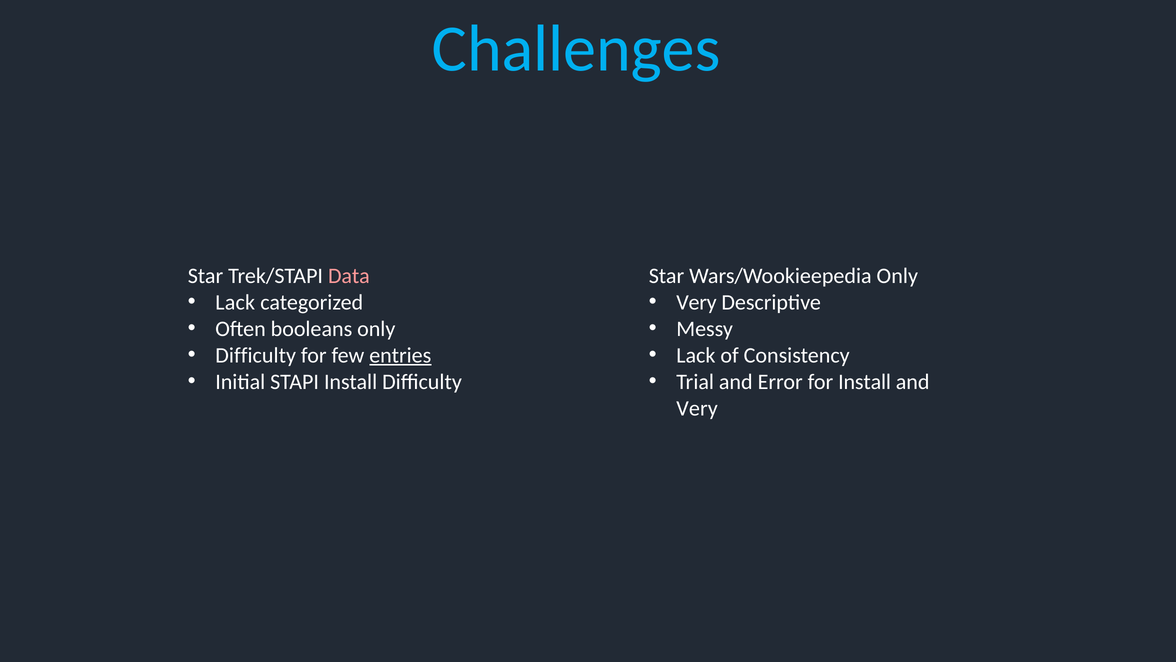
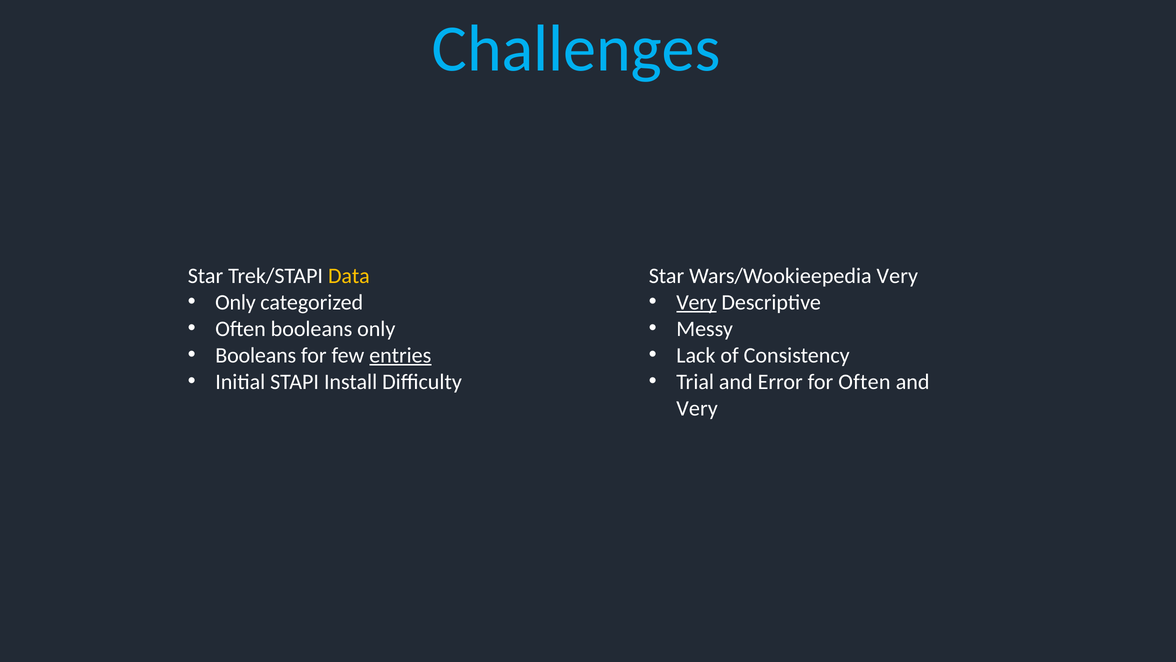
Data colour: pink -> yellow
Wars/Wookieepedia Only: Only -> Very
Lack at (235, 302): Lack -> Only
Very at (696, 302) underline: none -> present
Difficulty at (256, 355): Difficulty -> Booleans
for Install: Install -> Often
